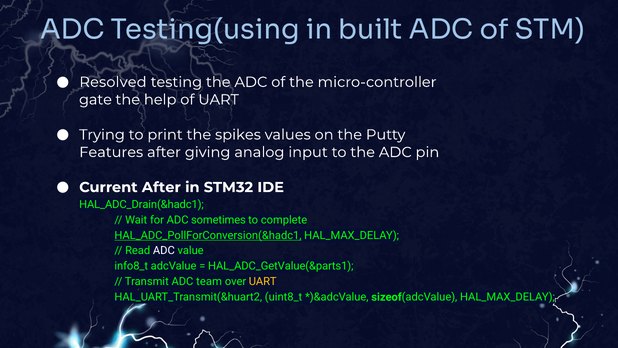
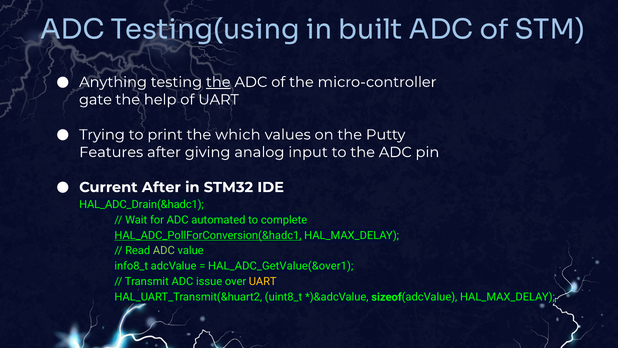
Resolved: Resolved -> Anything
the at (218, 82) underline: none -> present
spikes: spikes -> which
sometimes: sometimes -> automated
ADC at (164, 251) colour: white -> light green
HAL_ADC_GetValue(&parts1: HAL_ADC_GetValue(&parts1 -> HAL_ADC_GetValue(&over1
team: team -> issue
